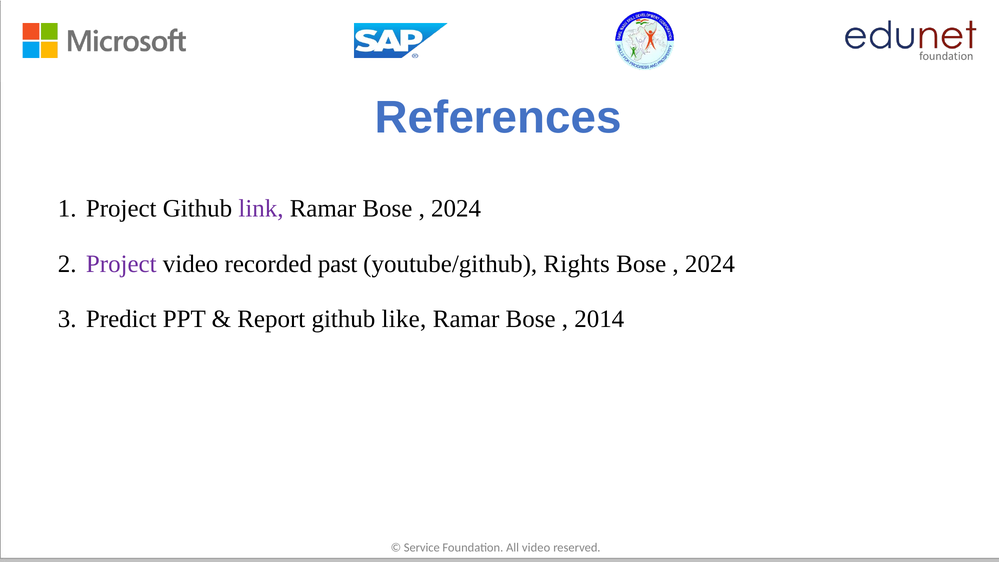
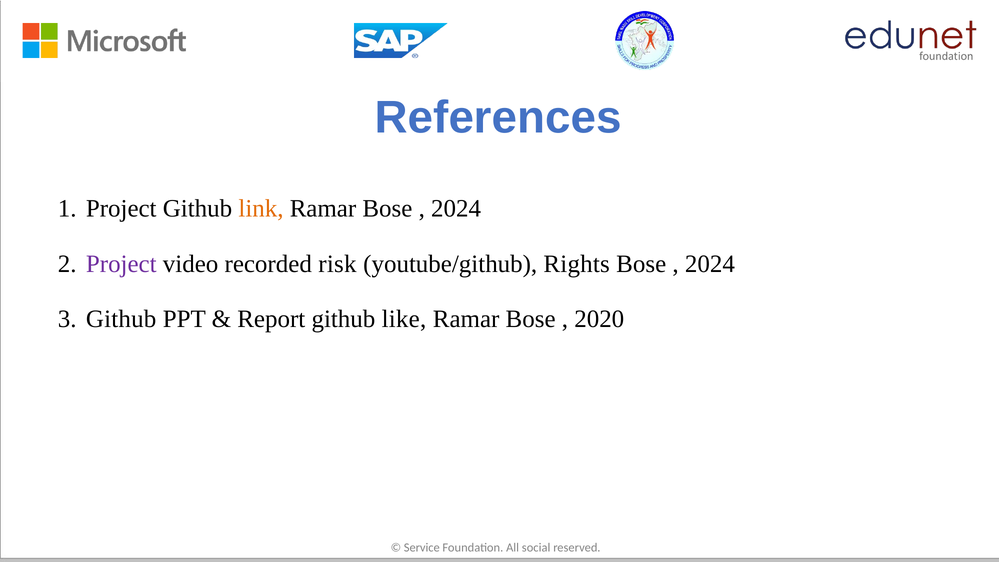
link colour: purple -> orange
past: past -> risk
Predict at (121, 319): Predict -> Github
2014: 2014 -> 2020
All video: video -> social
